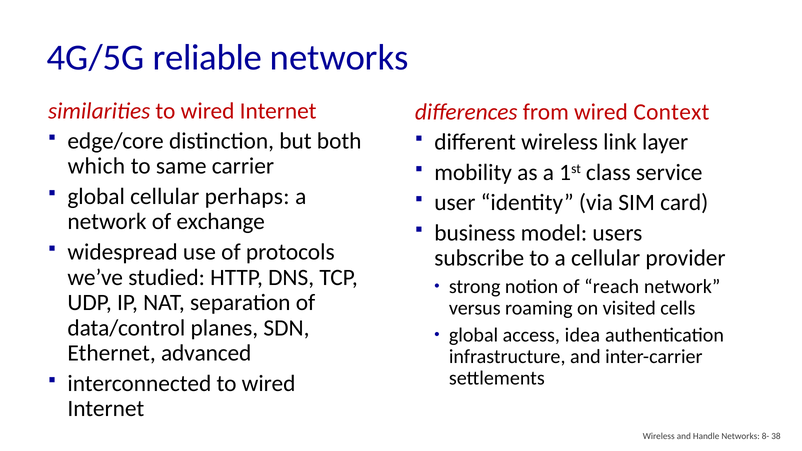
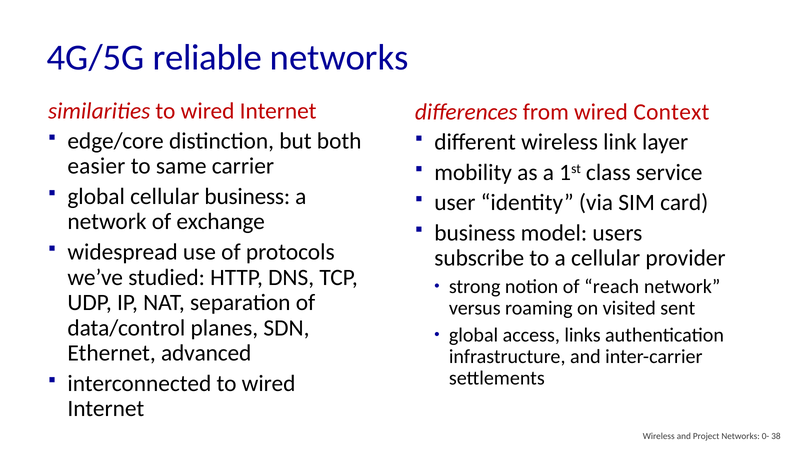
which: which -> easier
cellular perhaps: perhaps -> business
cells: cells -> sent
idea: idea -> links
Handle: Handle -> Project
8-: 8- -> 0-
